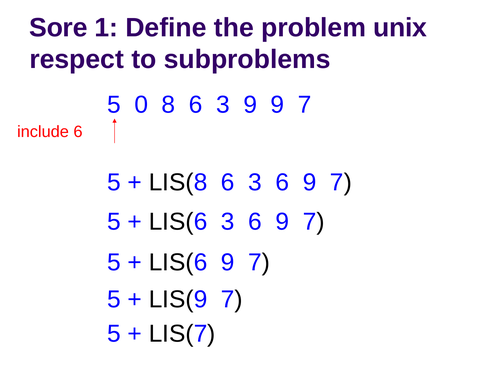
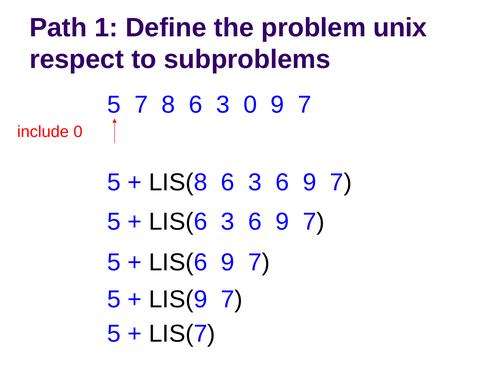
Sore: Sore -> Path
5 0: 0 -> 7
3 9: 9 -> 0
include 6: 6 -> 0
